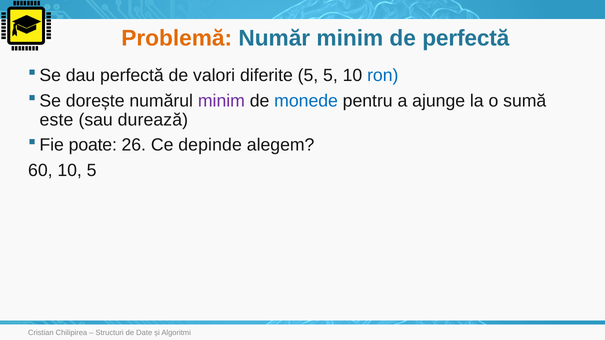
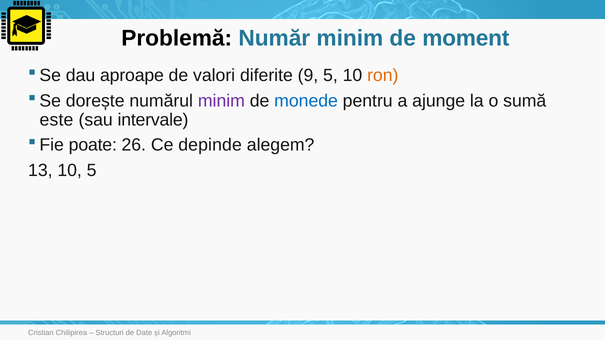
Problemă colour: orange -> black
de perfectă: perfectă -> moment
dau perfectă: perfectă -> aproape
diferite 5: 5 -> 9
ron colour: blue -> orange
durează: durează -> intervale
60: 60 -> 13
